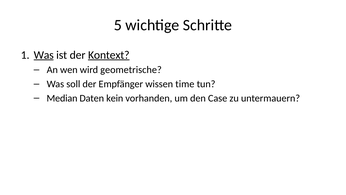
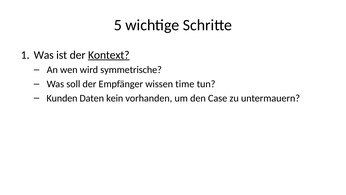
Was at (44, 55) underline: present -> none
geometrische: geometrische -> symmetrische
Median: Median -> Kunden
